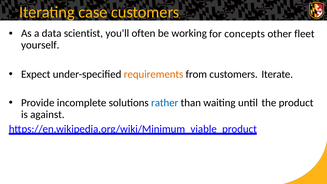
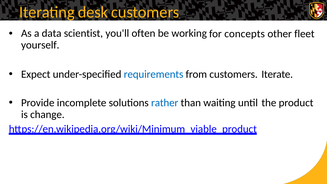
case: case -> desk
requirements colour: orange -> blue
against: against -> change
